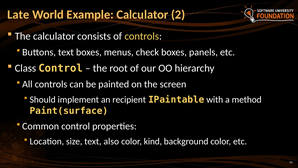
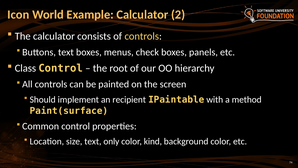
Late: Late -> Icon
also: also -> only
